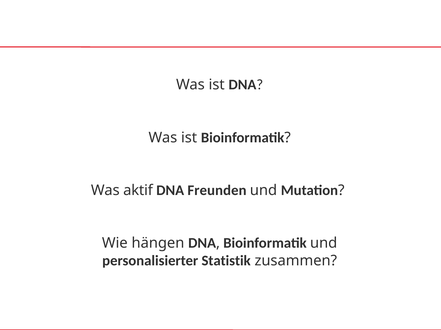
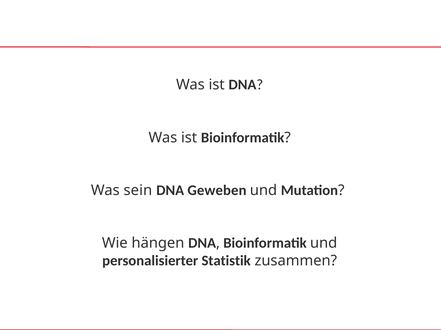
aktif: aktif -> sein
Freunden: Freunden -> Geweben
